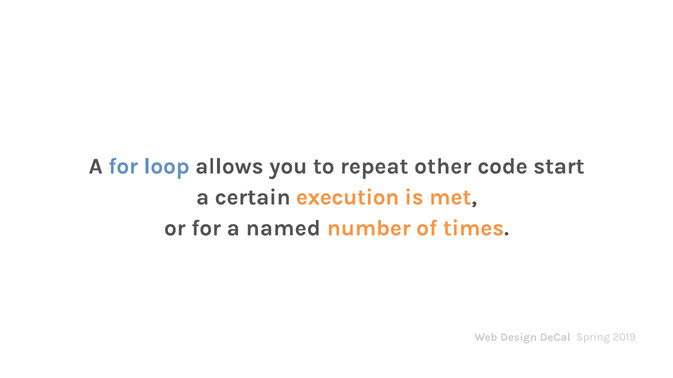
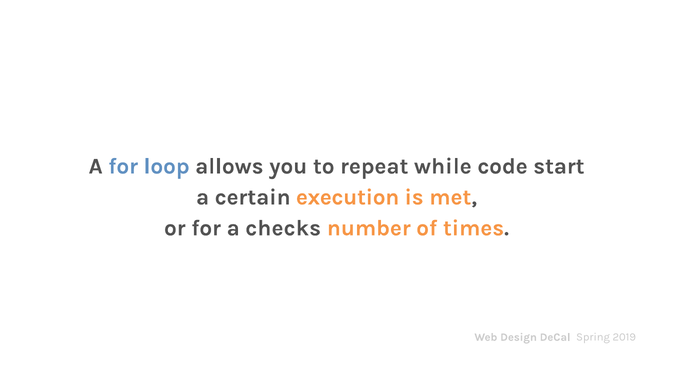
other: other -> while
named: named -> checks
